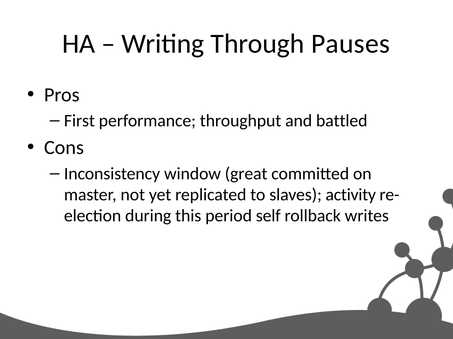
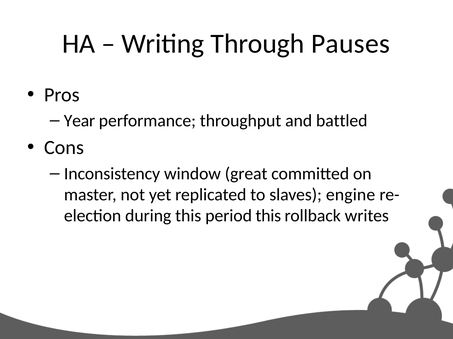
First: First -> Year
activity: activity -> engine
period self: self -> this
